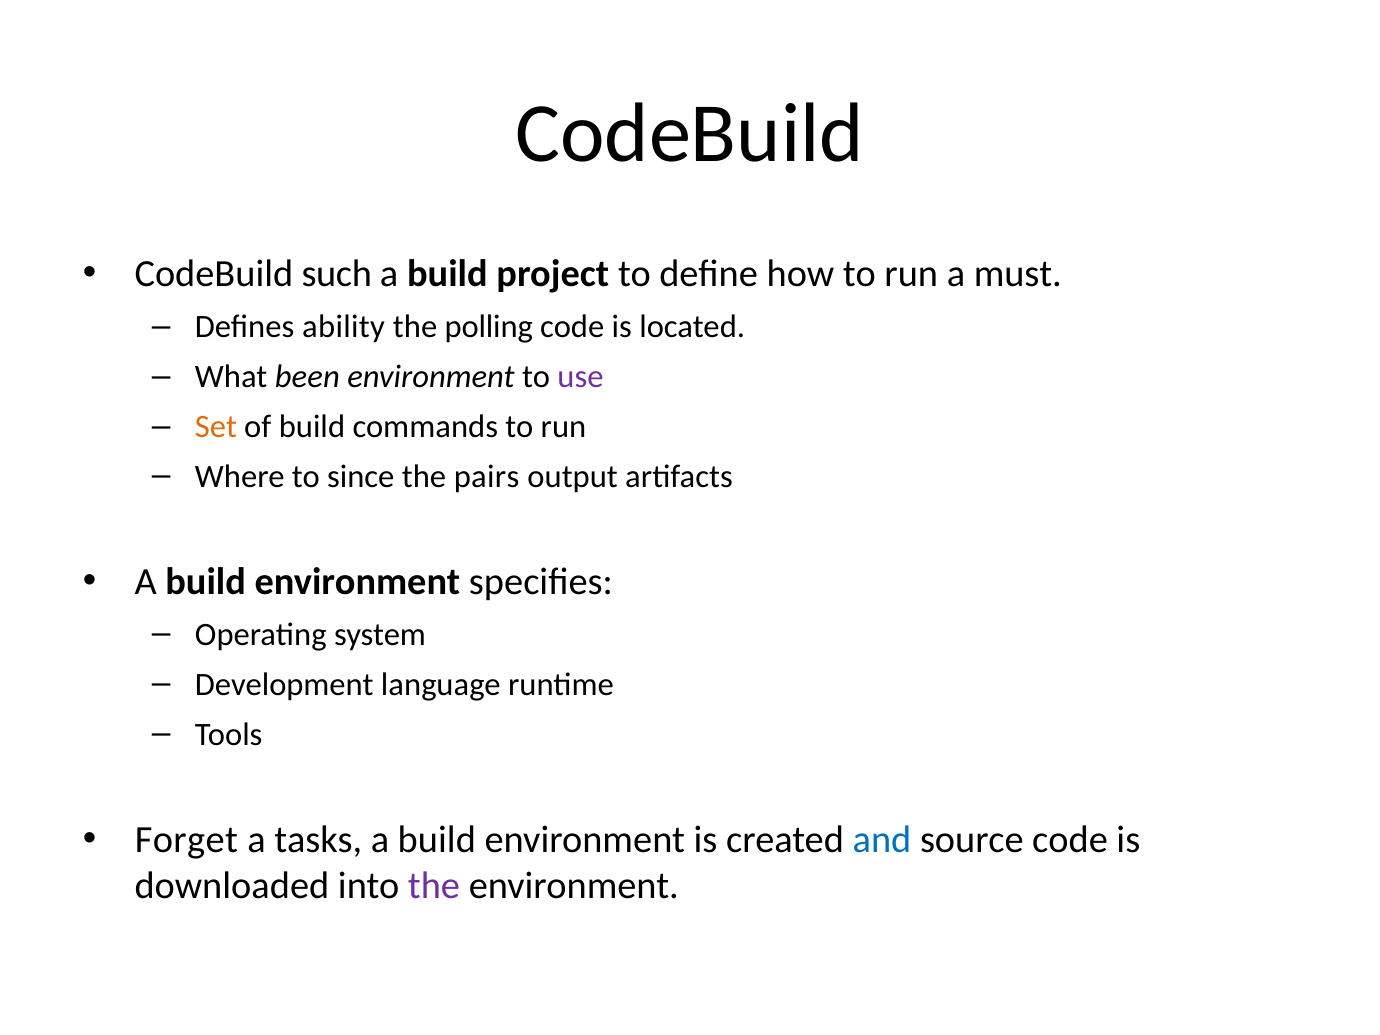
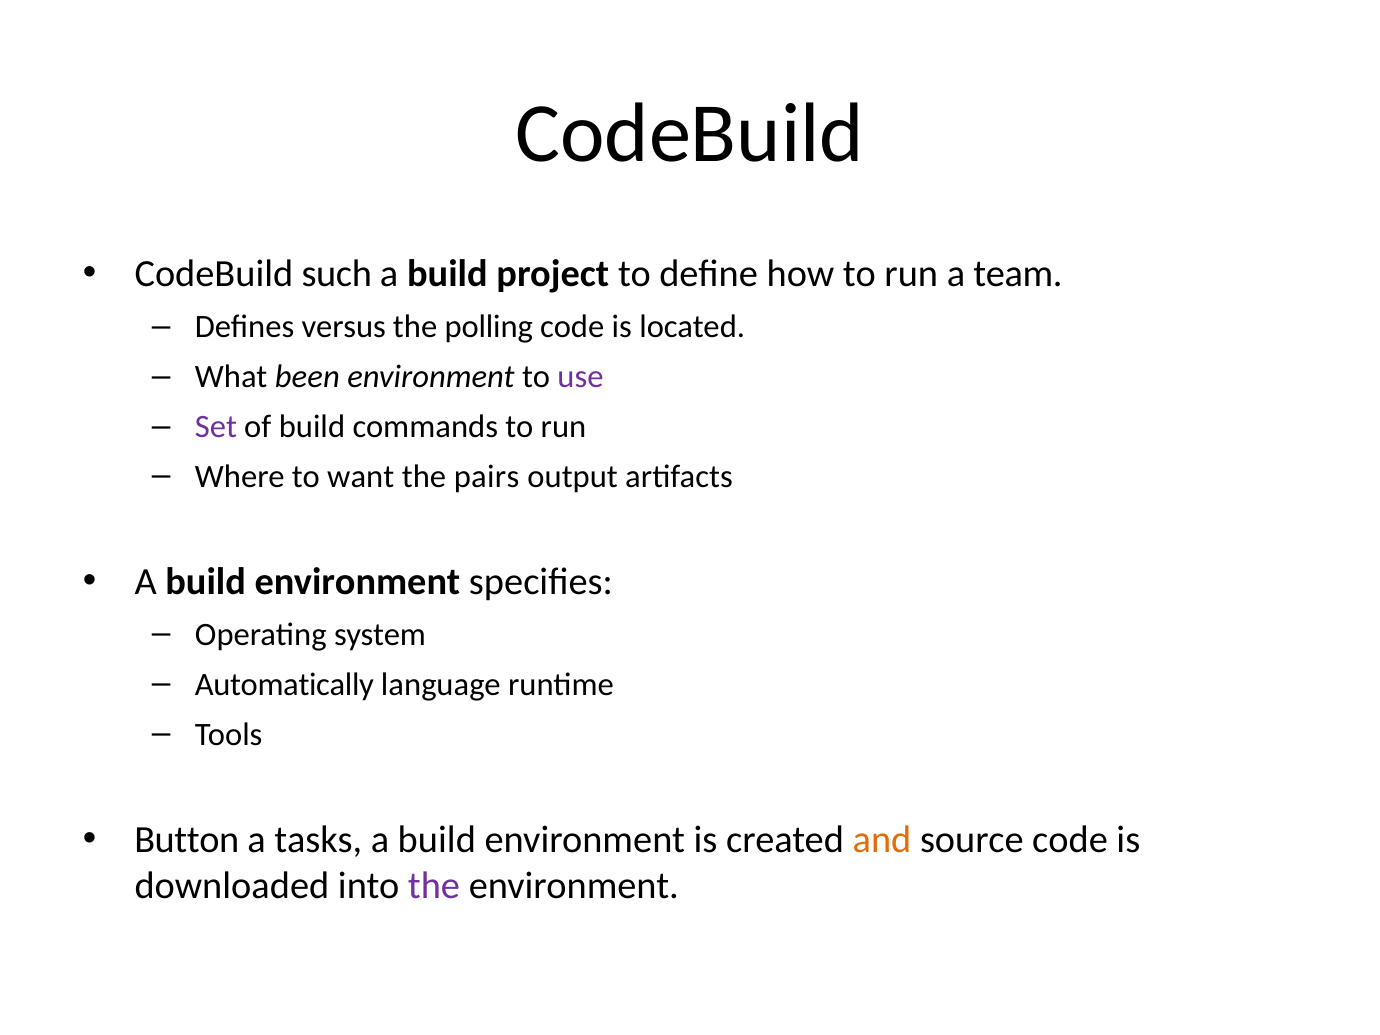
must: must -> team
ability: ability -> versus
Set colour: orange -> purple
since: since -> want
Development: Development -> Automatically
Forget: Forget -> Button
and colour: blue -> orange
